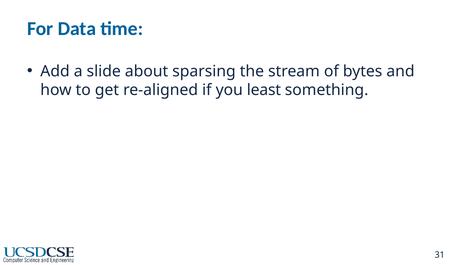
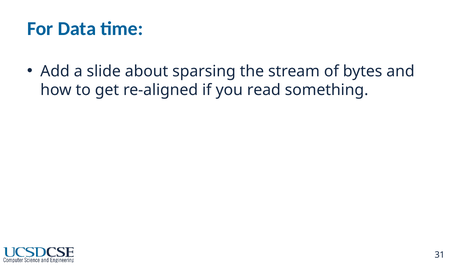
least: least -> read
